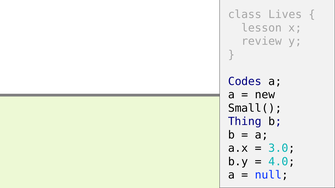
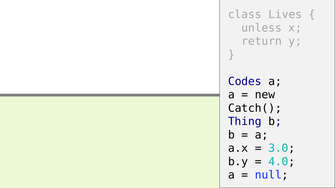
lesson: lesson -> unless
review: review -> return
Small(: Small( -> Catch(
